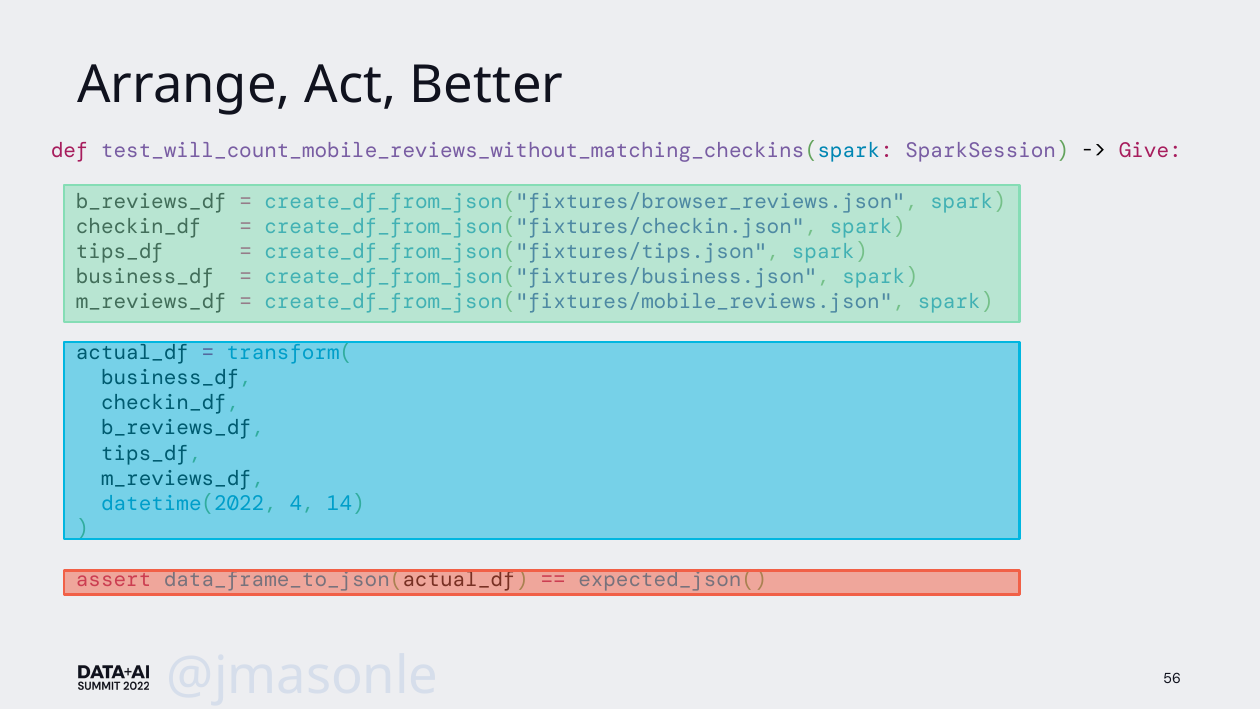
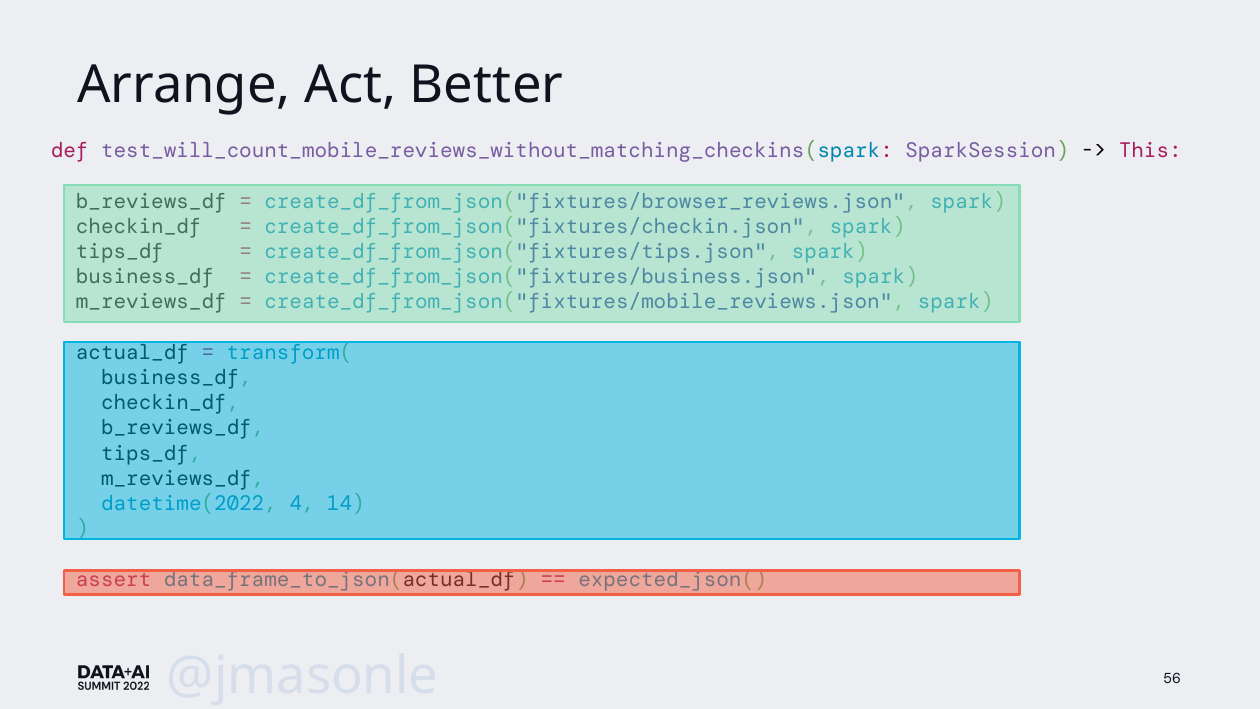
Give: Give -> This
